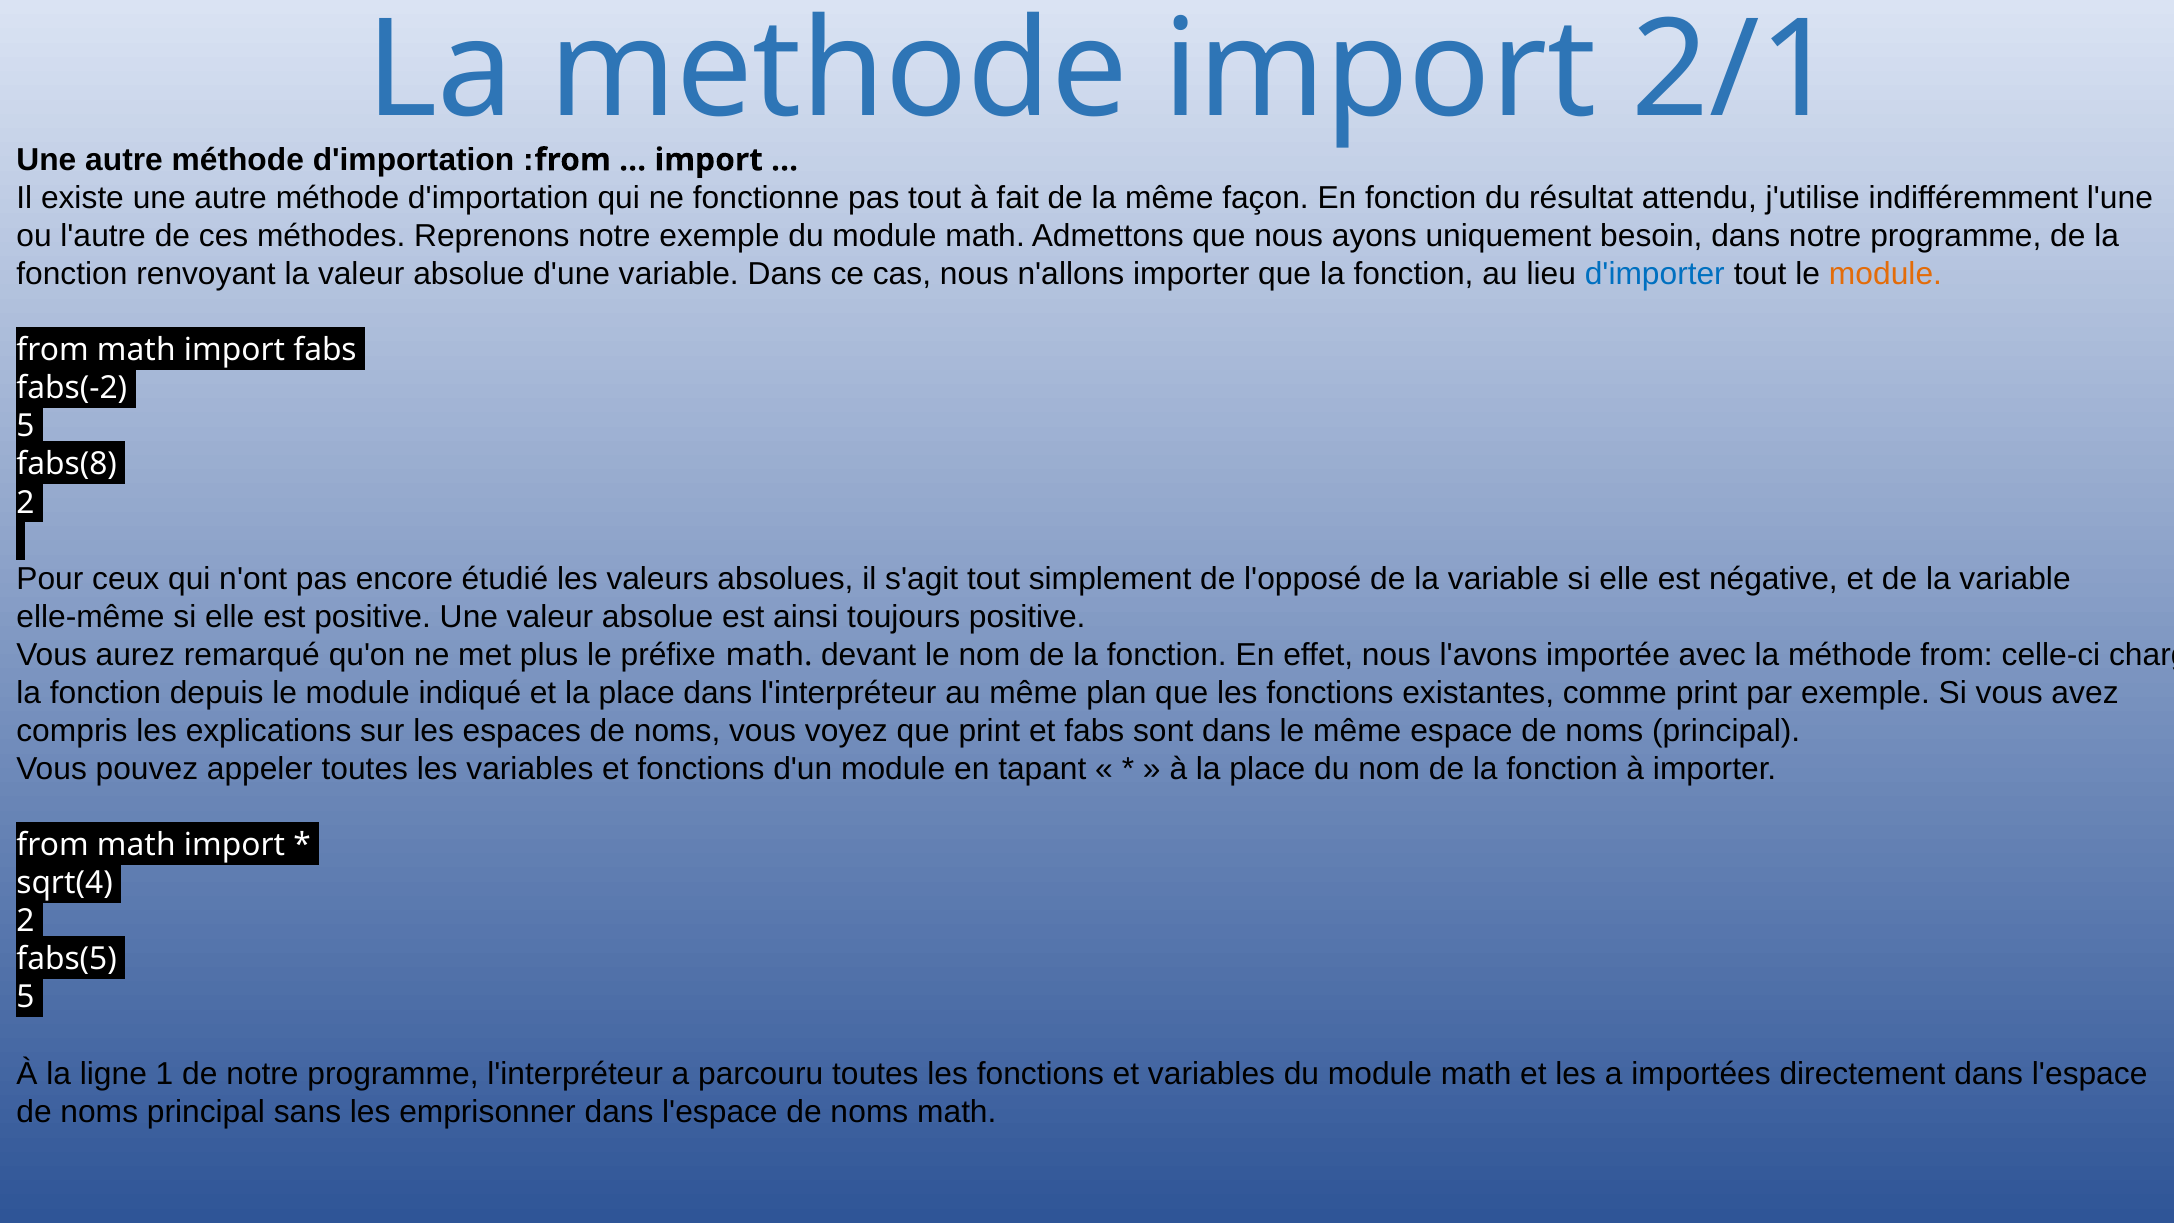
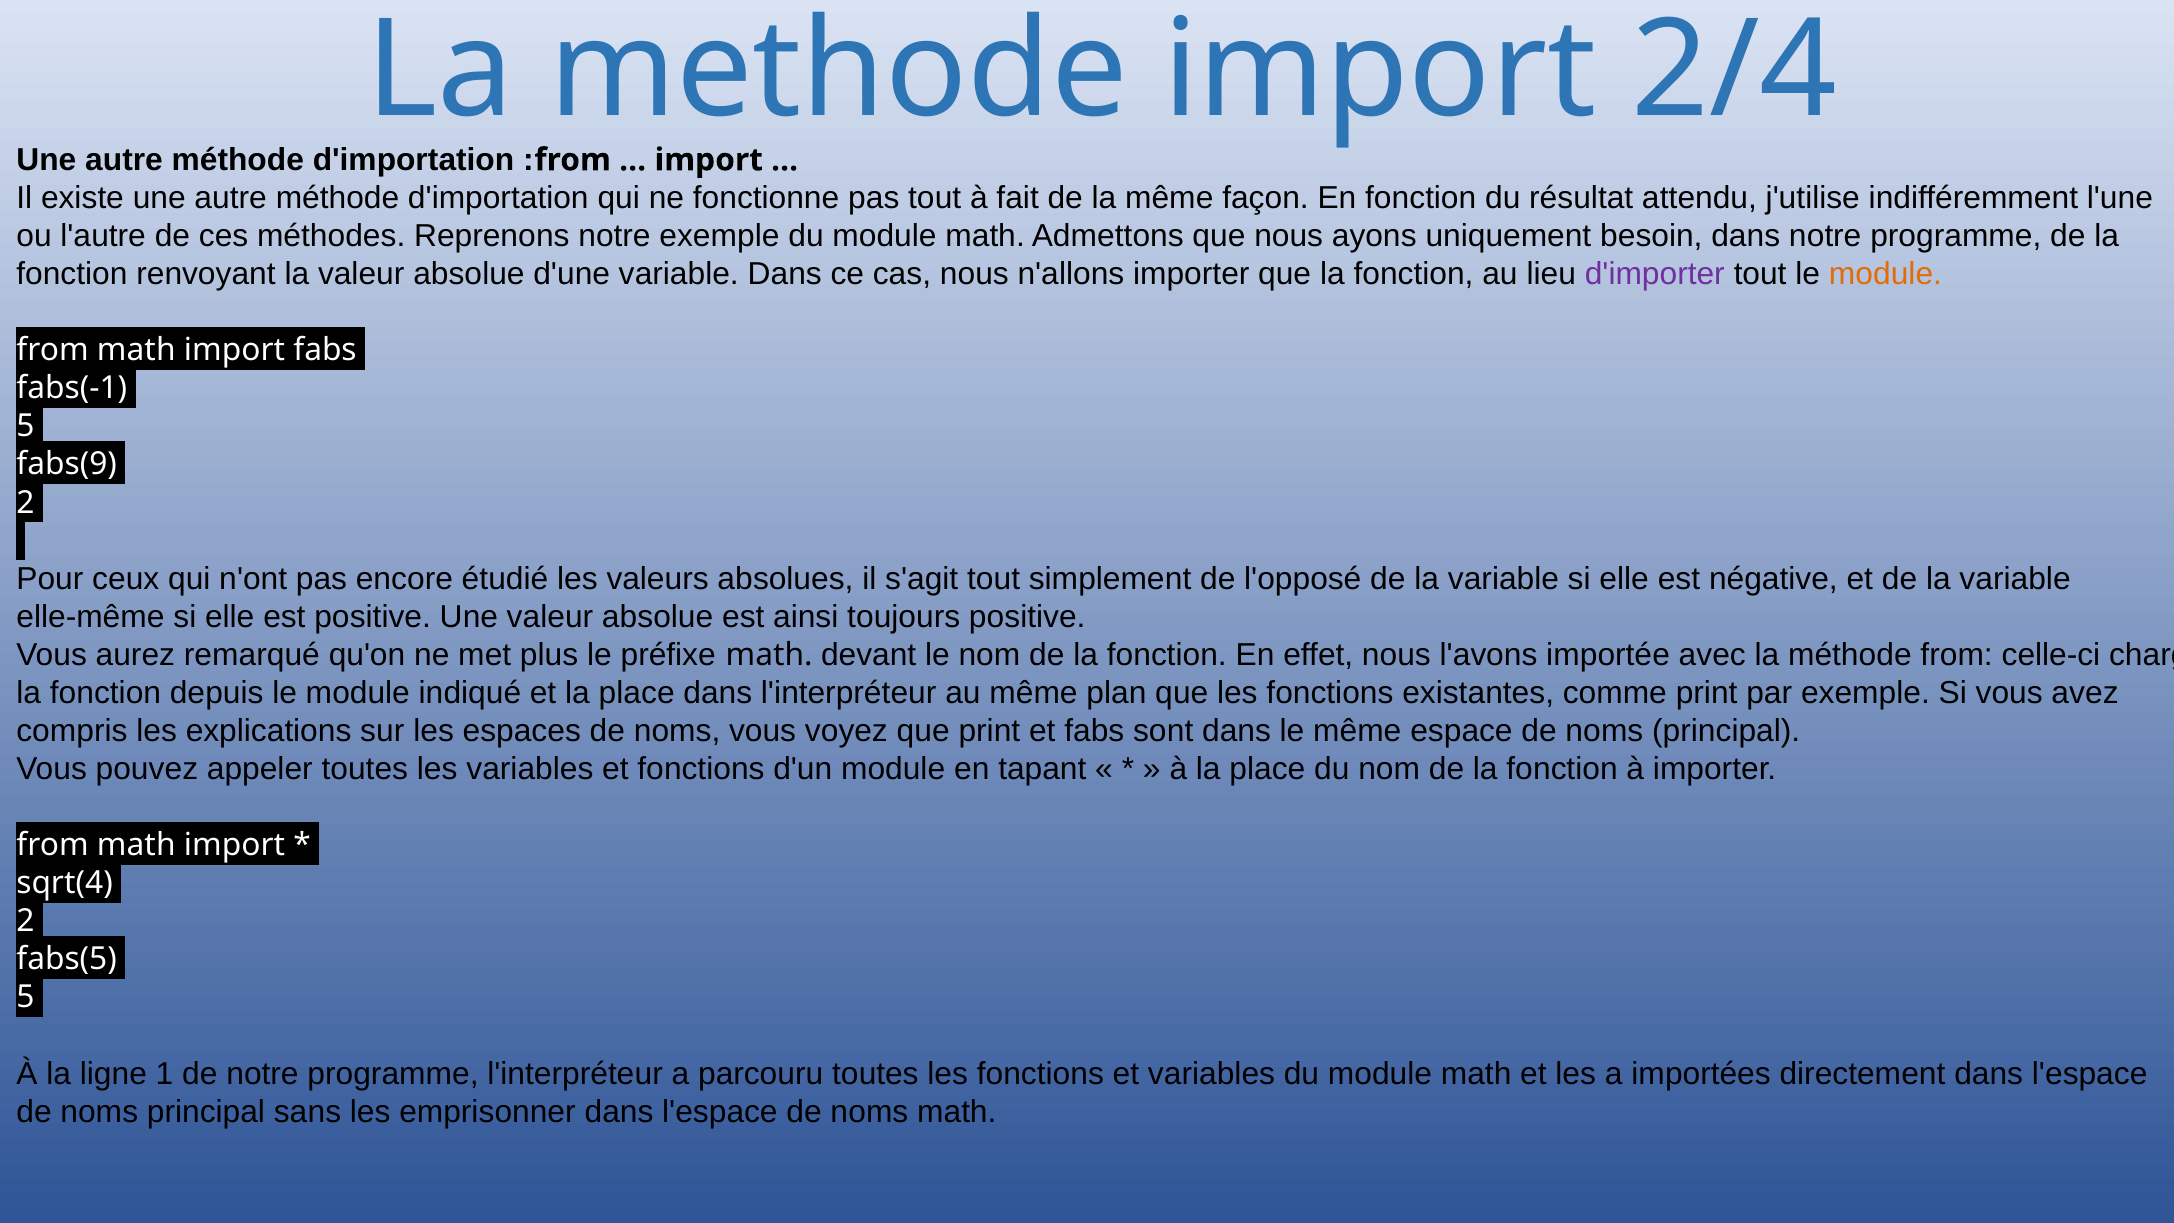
2/1: 2/1 -> 2/4
d'importer colour: blue -> purple
fabs(-2: fabs(-2 -> fabs(-1
fabs(8: fabs(8 -> fabs(9
